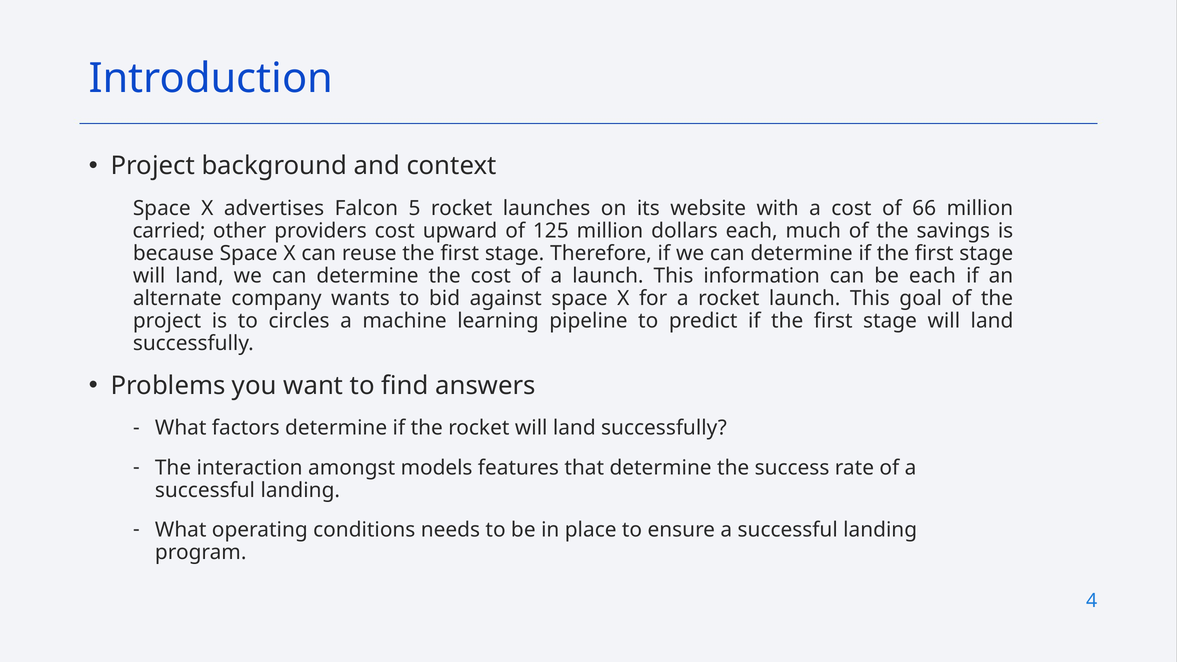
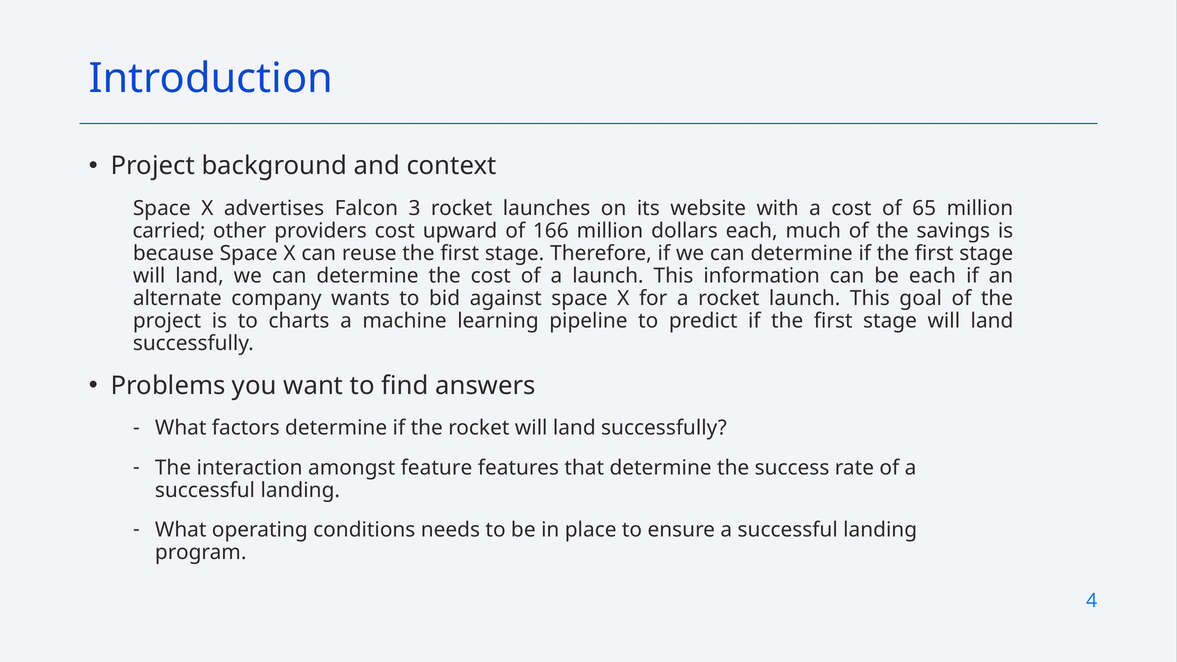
5: 5 -> 3
66: 66 -> 65
125: 125 -> 166
circles: circles -> charts
models: models -> feature
